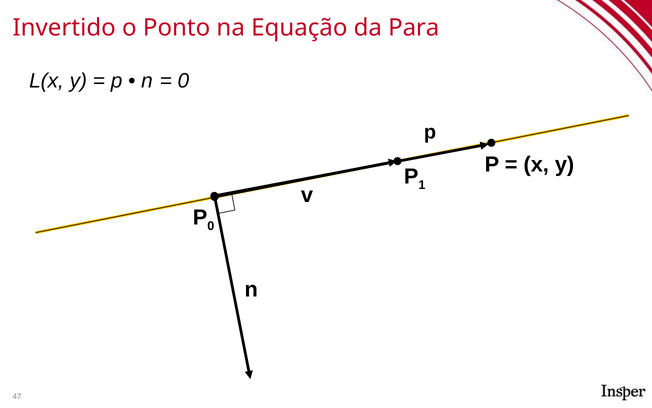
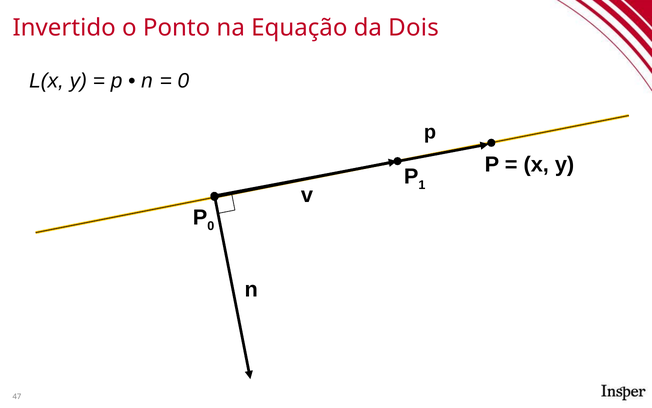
Para: Para -> Dois
